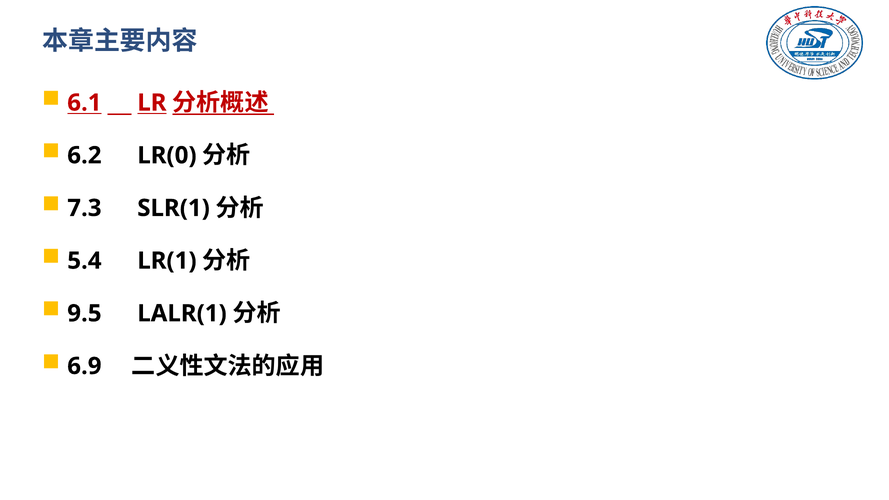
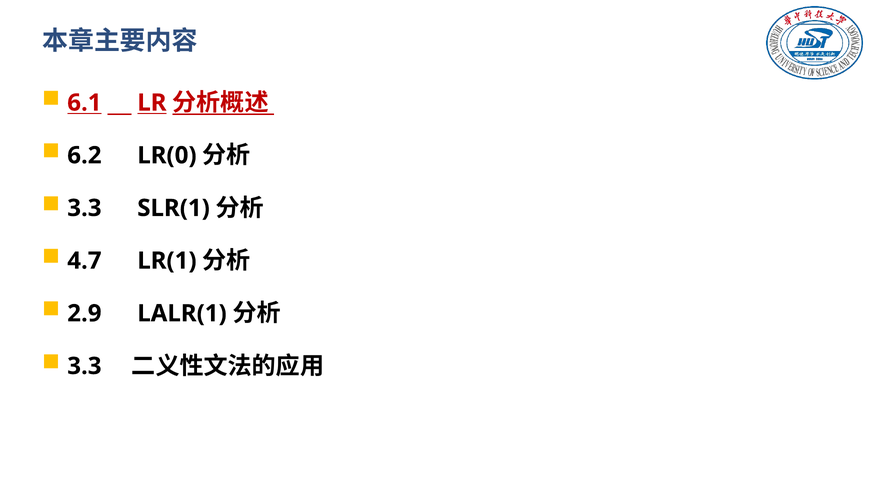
7.3 at (84, 208): 7.3 -> 3.3
5.4: 5.4 -> 4.7
9.5: 9.5 -> 2.9
6.9 at (84, 366): 6.9 -> 3.3
